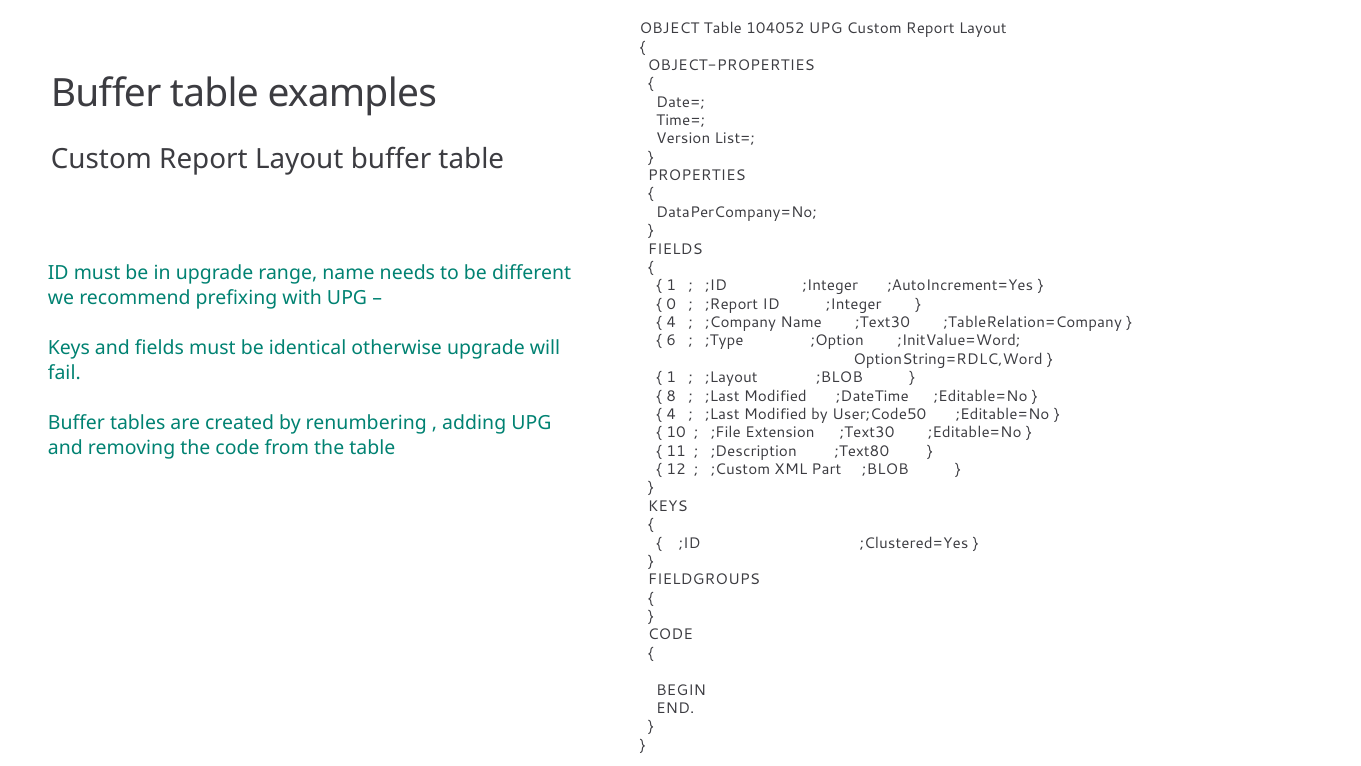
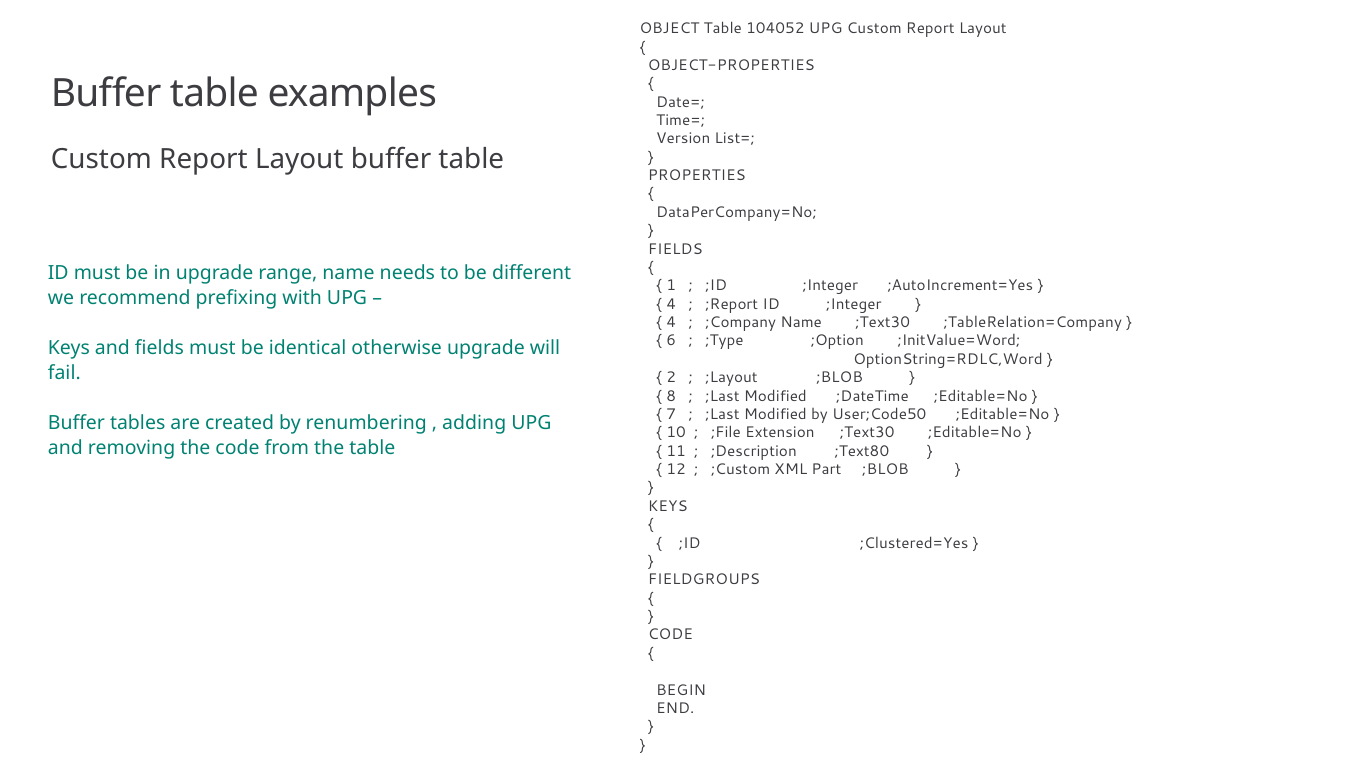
0 at (671, 304): 0 -> 4
1 at (671, 377): 1 -> 2
4 at (671, 414): 4 -> 7
